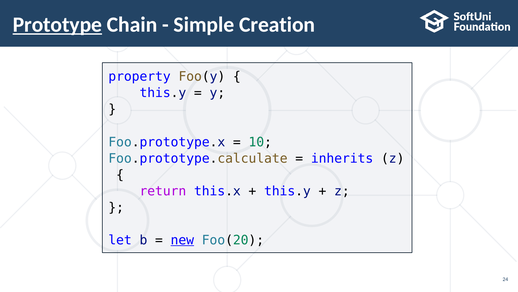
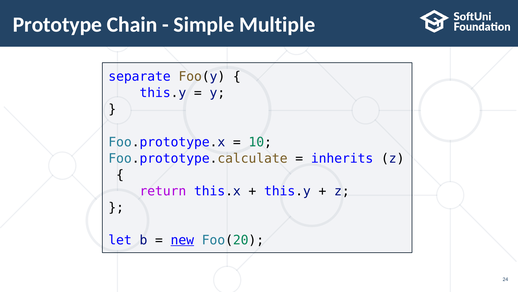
Prototype underline: present -> none
Creation: Creation -> Multiple
property: property -> separate
